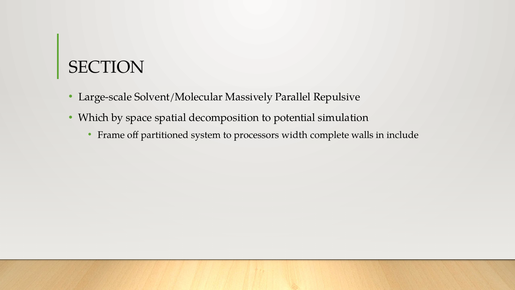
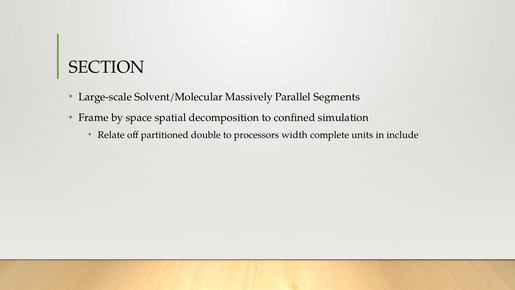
Repulsive: Repulsive -> Segments
Which: Which -> Frame
potential: potential -> confined
Frame: Frame -> Relate
system: system -> double
walls: walls -> units
